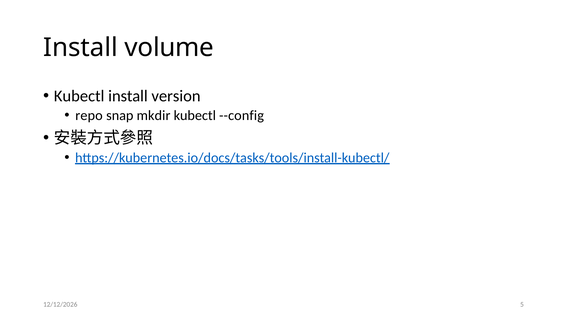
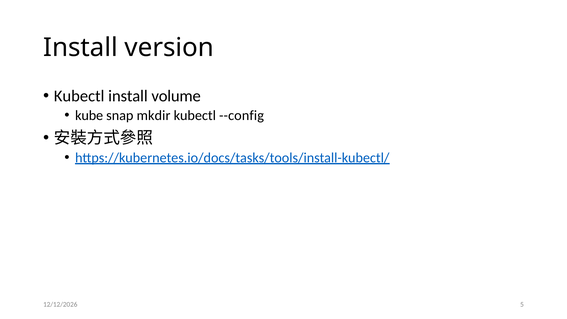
volume: volume -> version
version: version -> volume
repo: repo -> kube
